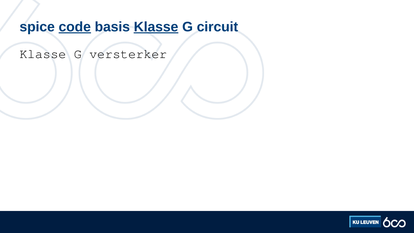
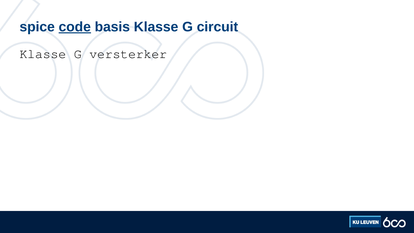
Klasse at (156, 27) underline: present -> none
